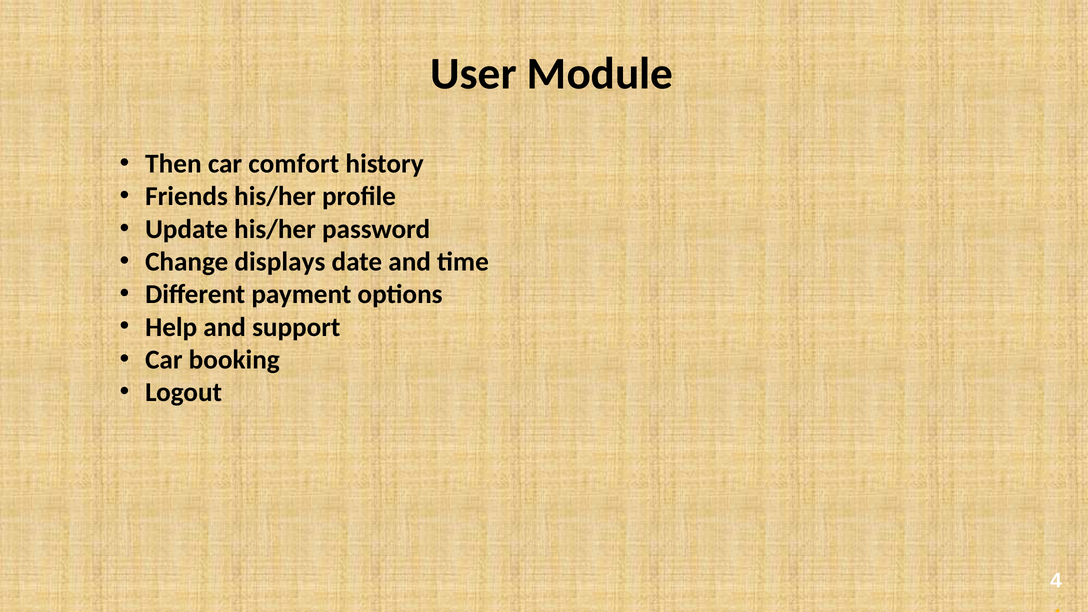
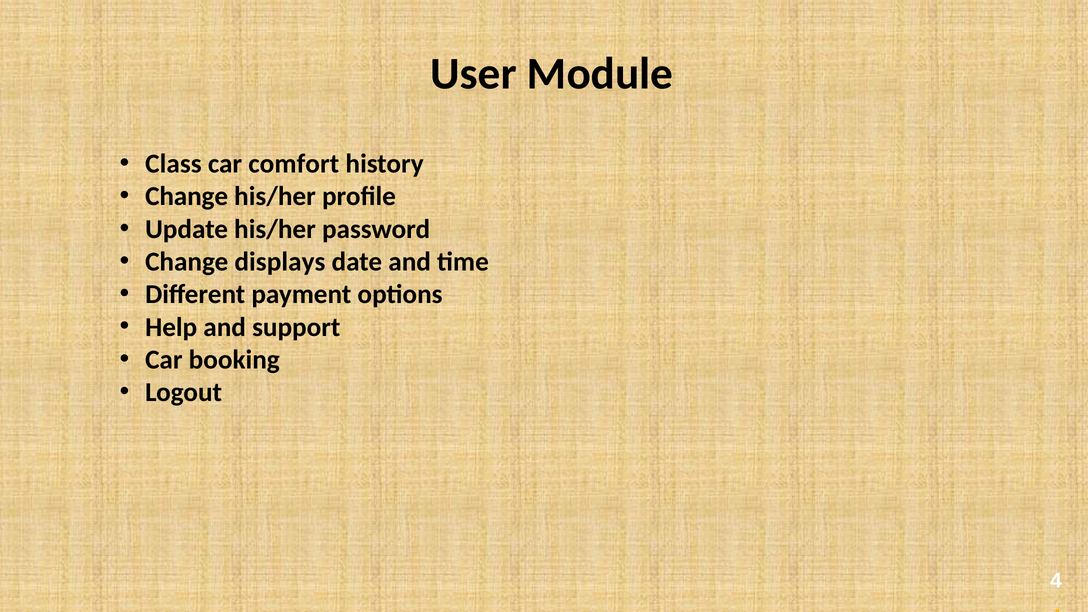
Then: Then -> Class
Friends at (187, 196): Friends -> Change
